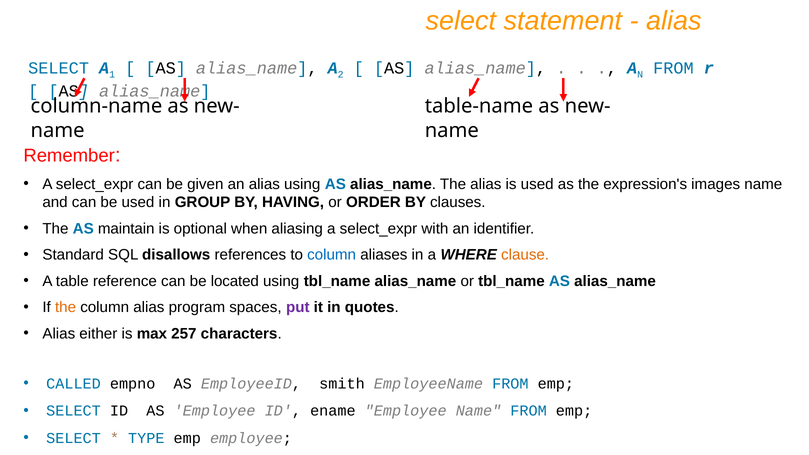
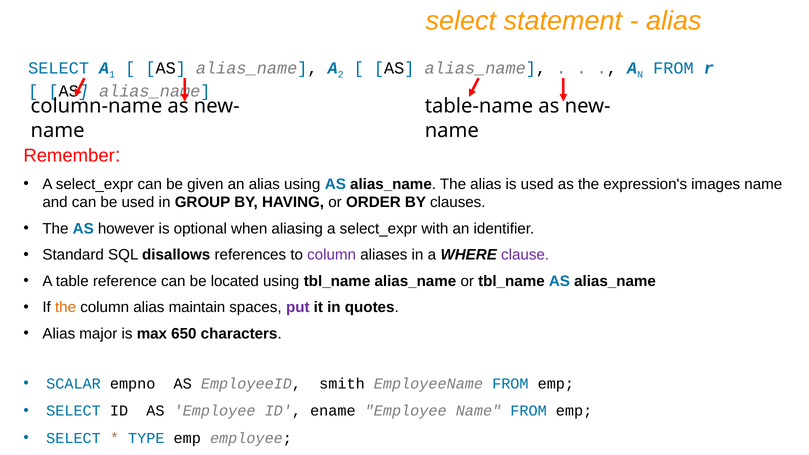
maintain: maintain -> however
column at (332, 255) colour: blue -> purple
clause colour: orange -> purple
program: program -> maintain
either: either -> major
257: 257 -> 650
CALLED: CALLED -> SCALAR
